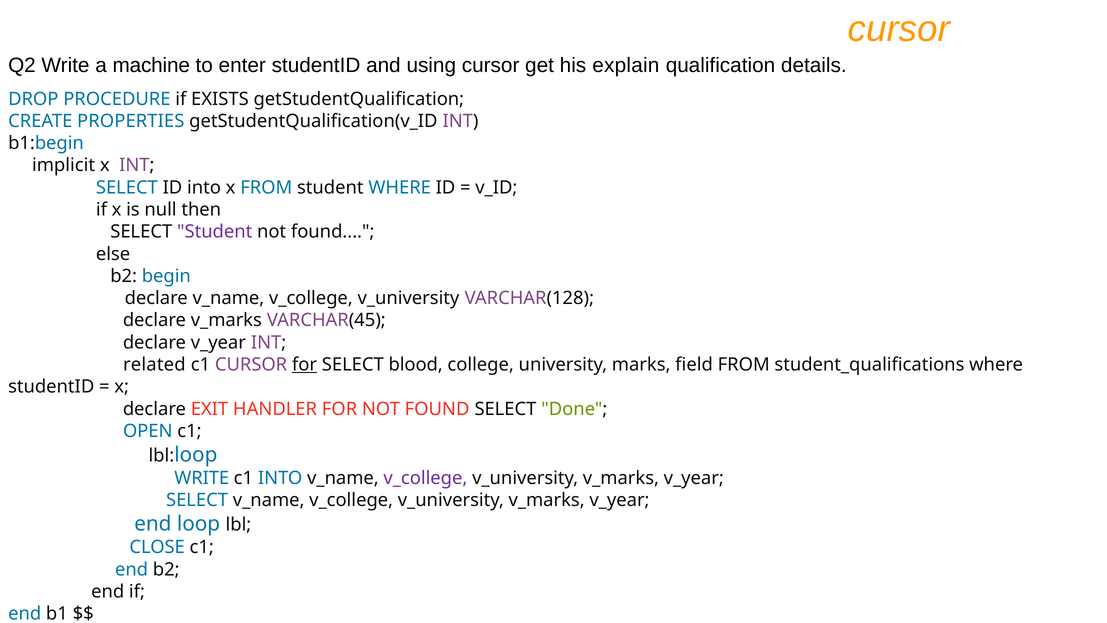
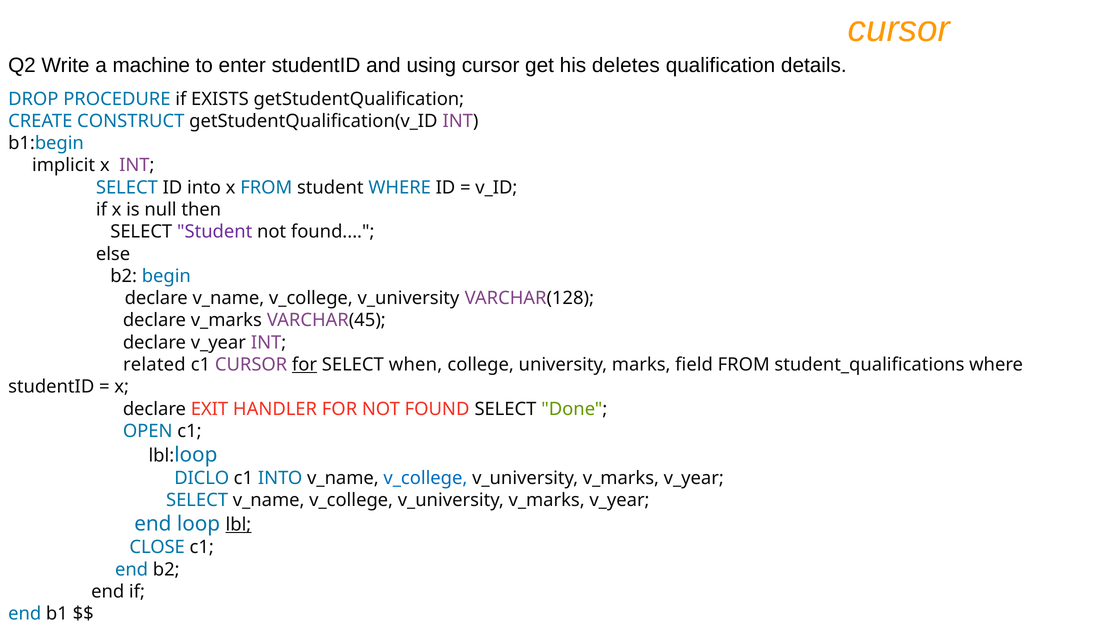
explain: explain -> deletes
PROPERTIES: PROPERTIES -> CONSTRUCT
blood: blood -> when
WRITE at (202, 478): WRITE -> DICLO
v_college at (425, 478) colour: purple -> blue
lbl underline: none -> present
